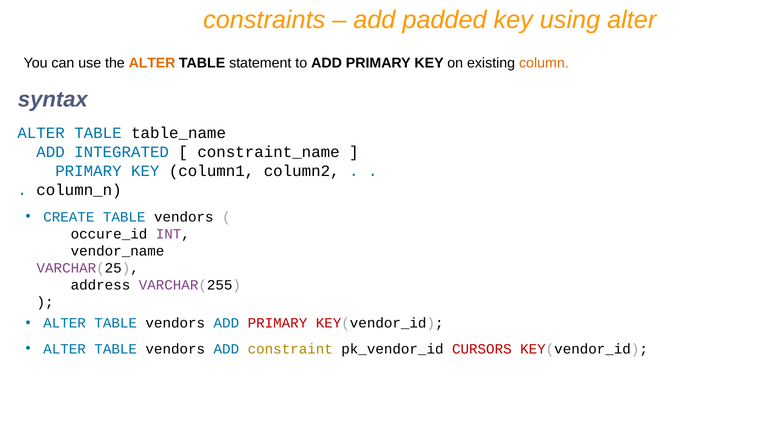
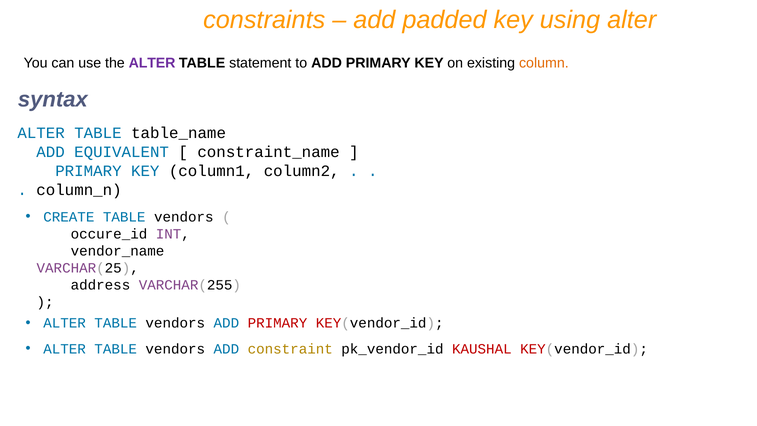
ALTER at (152, 63) colour: orange -> purple
INTEGRATED: INTEGRATED -> EQUIVALENT
CURSORS: CURSORS -> KAUSHAL
